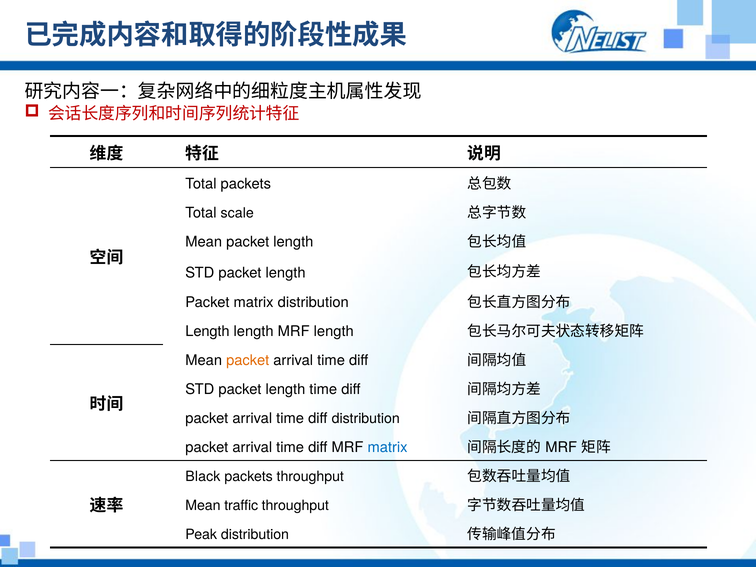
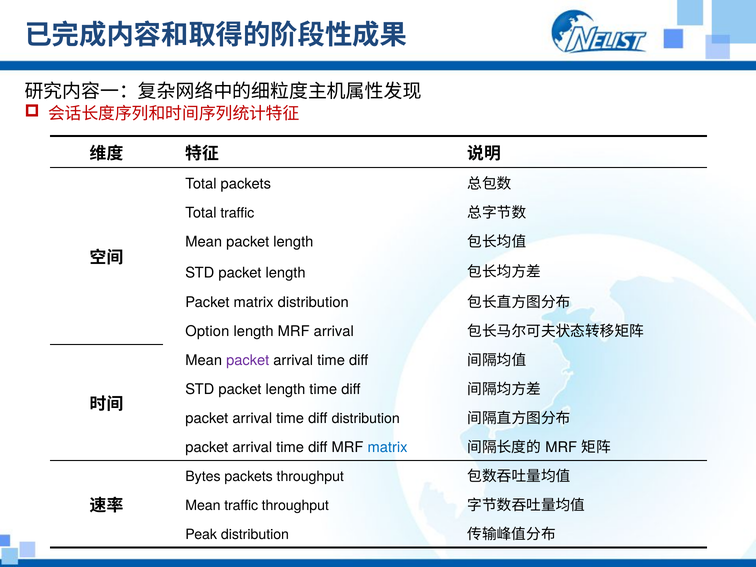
Total scale: scale -> traffic
Length at (207, 331): Length -> Option
MRF length: length -> arrival
packet at (248, 360) colour: orange -> purple
Black: Black -> Bytes
